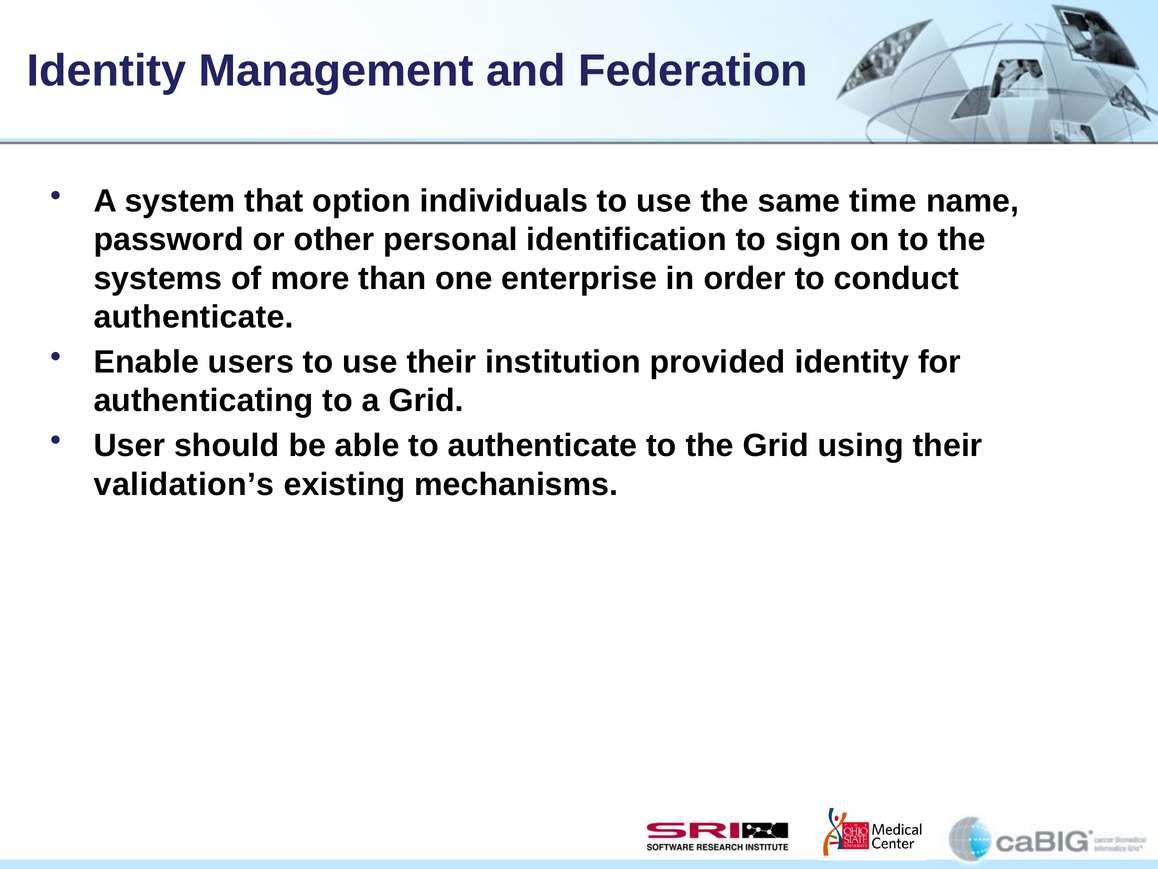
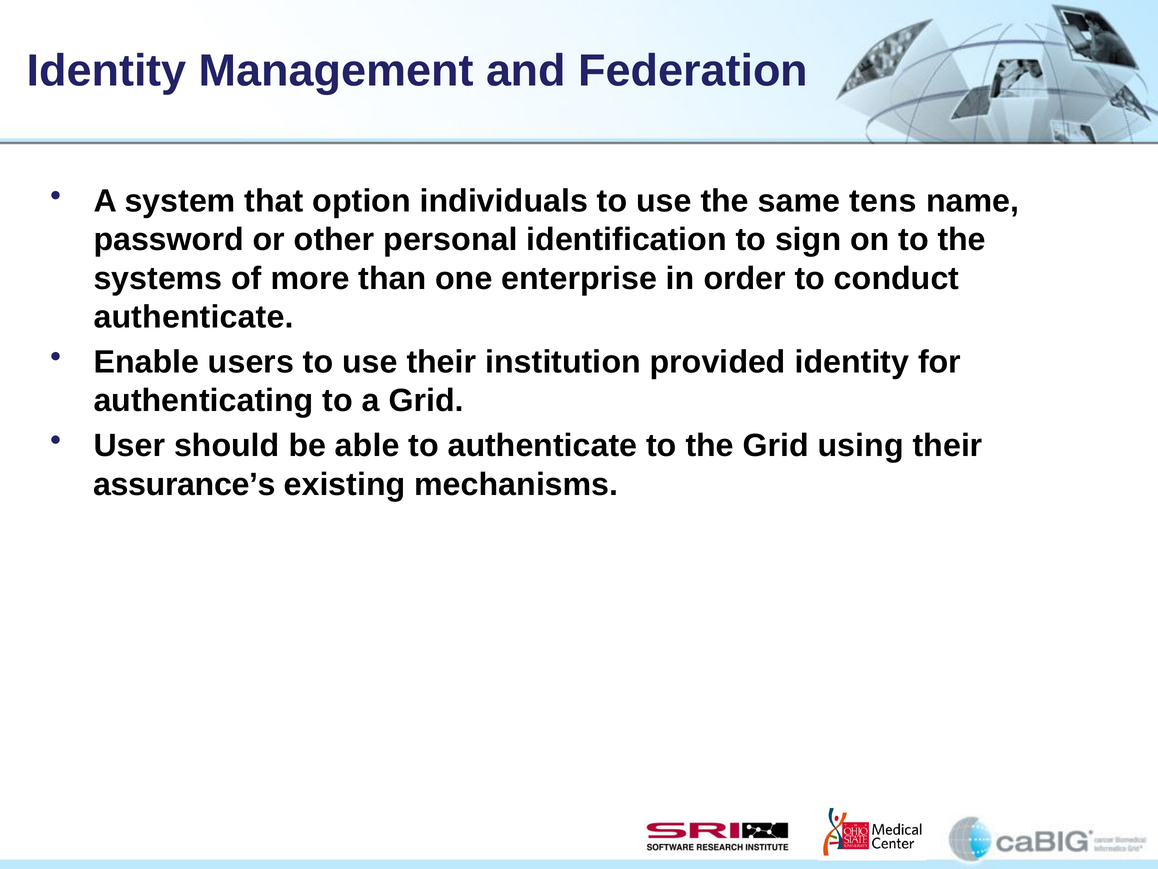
time: time -> tens
validation’s: validation’s -> assurance’s
